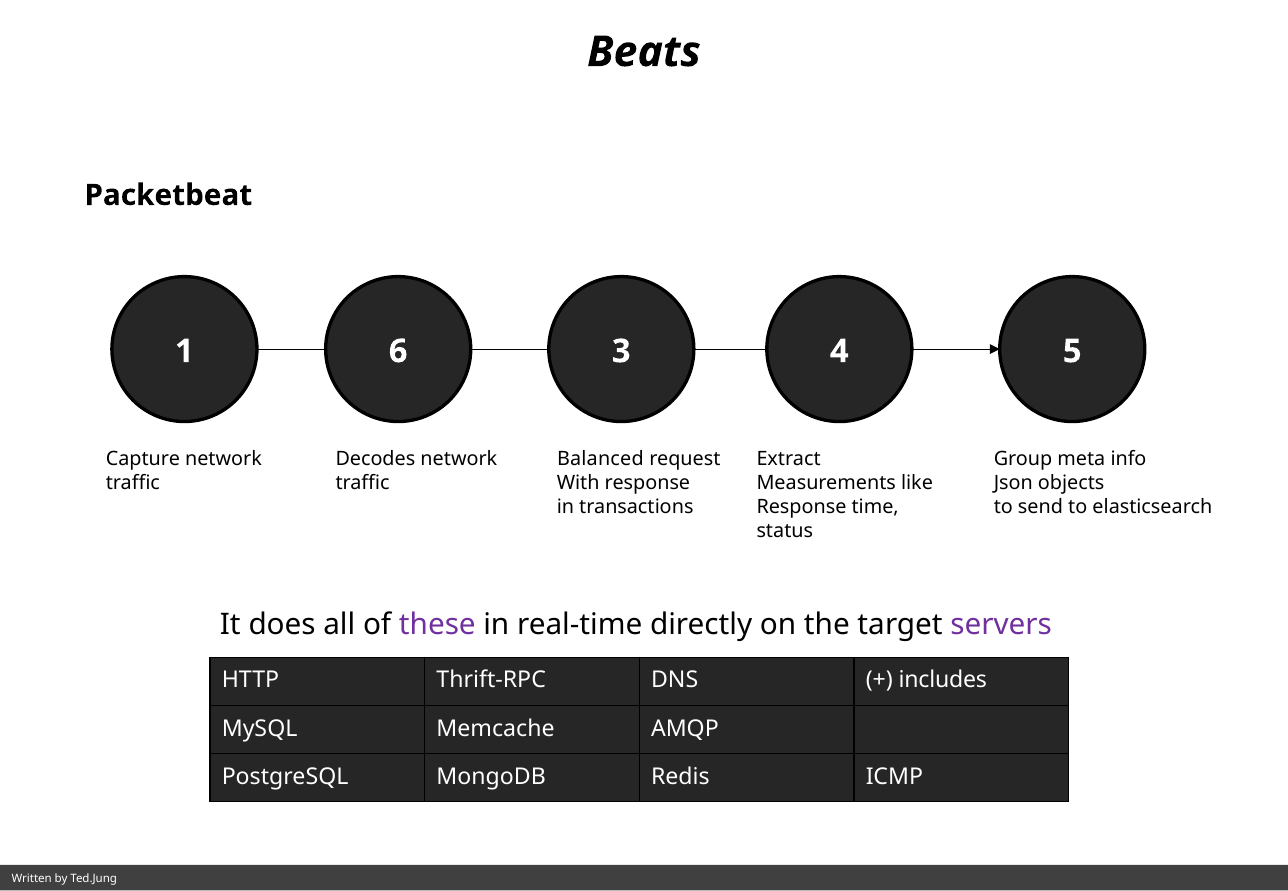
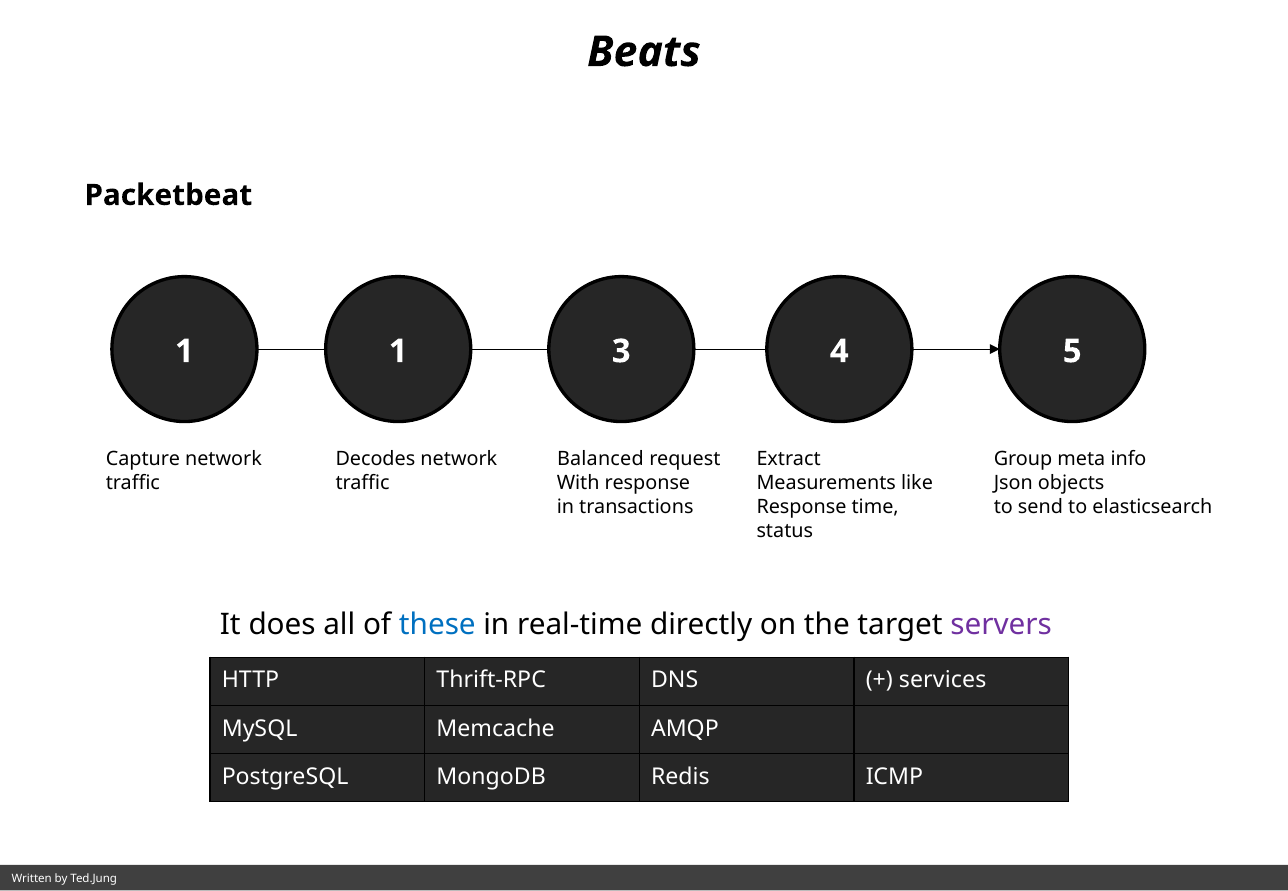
1 6: 6 -> 1
these colour: purple -> blue
includes: includes -> services
